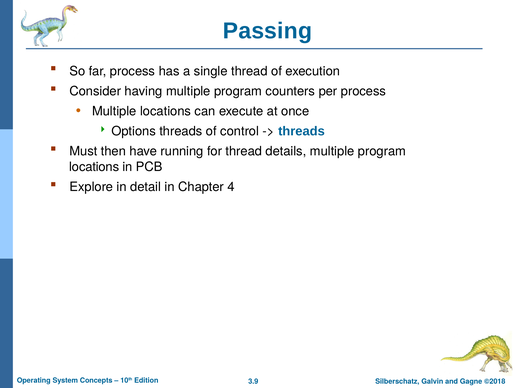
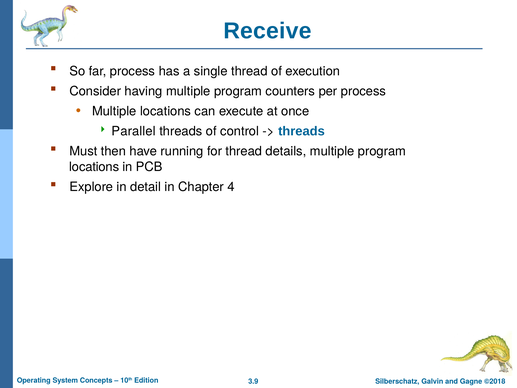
Passing: Passing -> Receive
Options: Options -> Parallel
